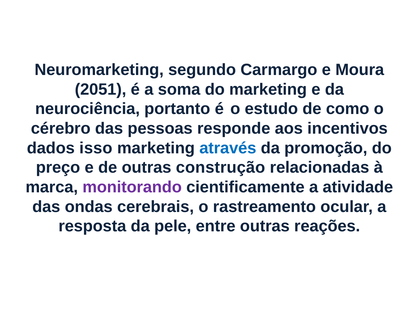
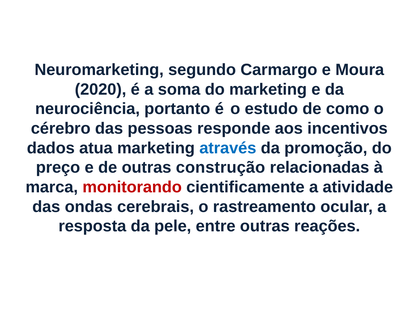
2051: 2051 -> 2020
isso: isso -> atua
monitorando colour: purple -> red
